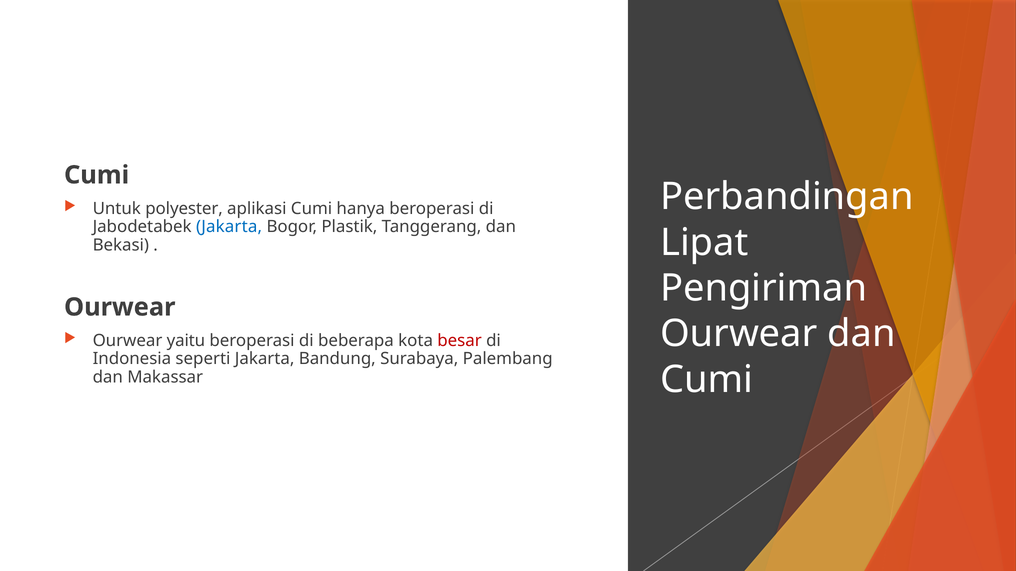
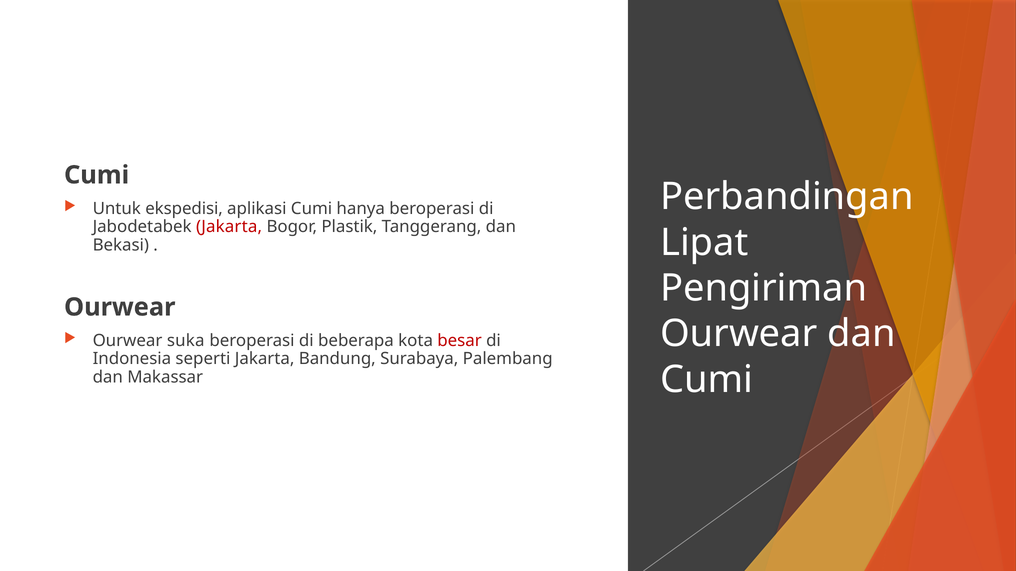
polyester: polyester -> ekspedisi
Jakarta at (229, 227) colour: blue -> red
yaitu: yaitu -> suka
